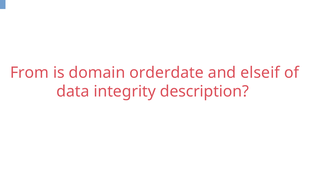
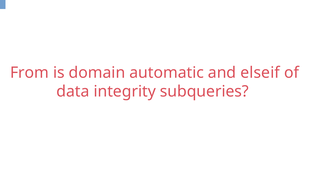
orderdate: orderdate -> automatic
description: description -> subqueries
